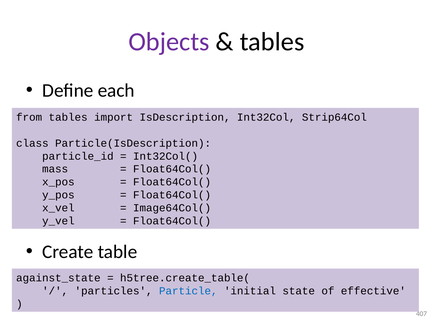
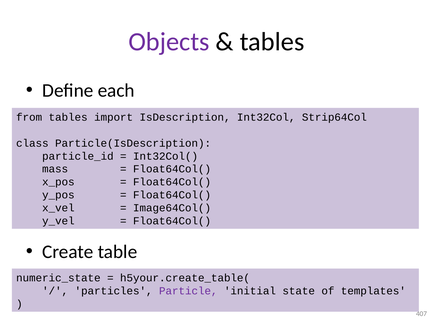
against_state: against_state -> numeric_state
h5tree.create_table(: h5tree.create_table( -> h5your.create_table(
Particle colour: blue -> purple
effective: effective -> templates
